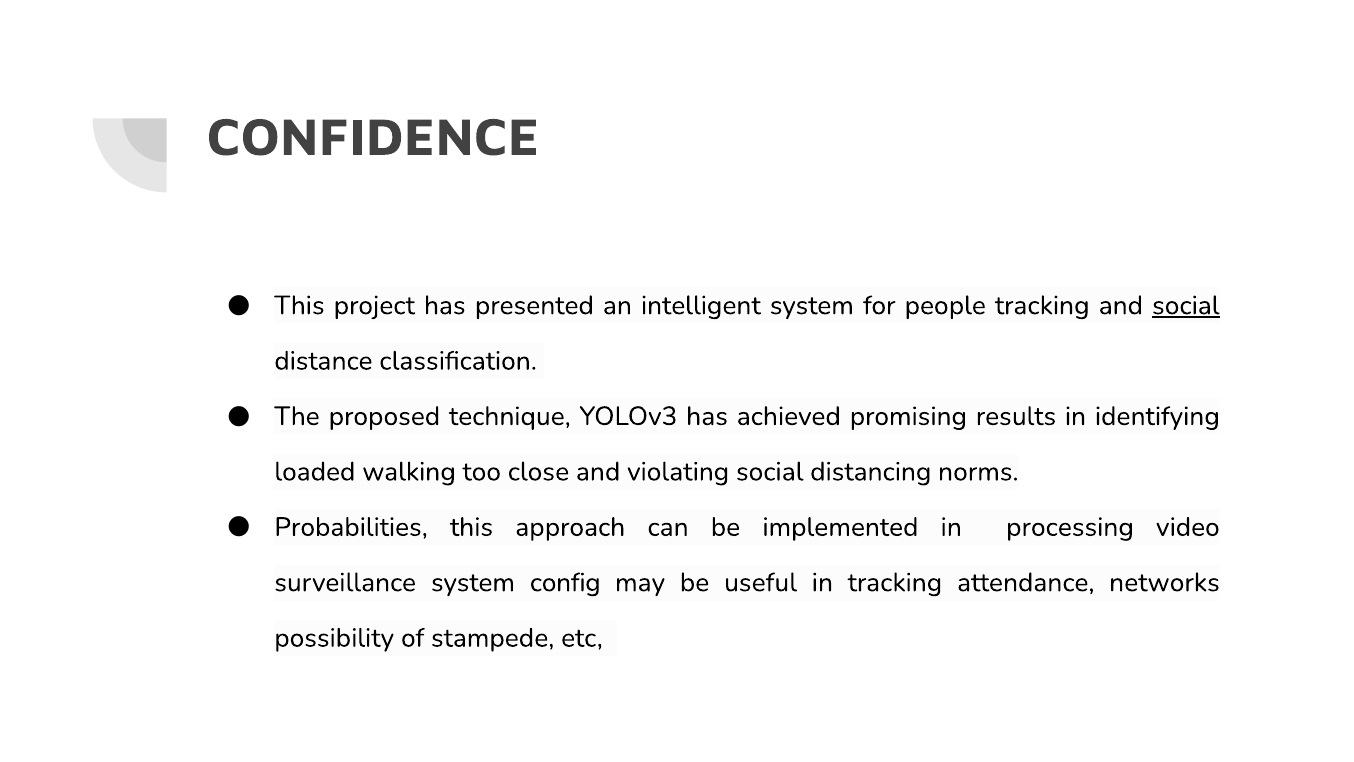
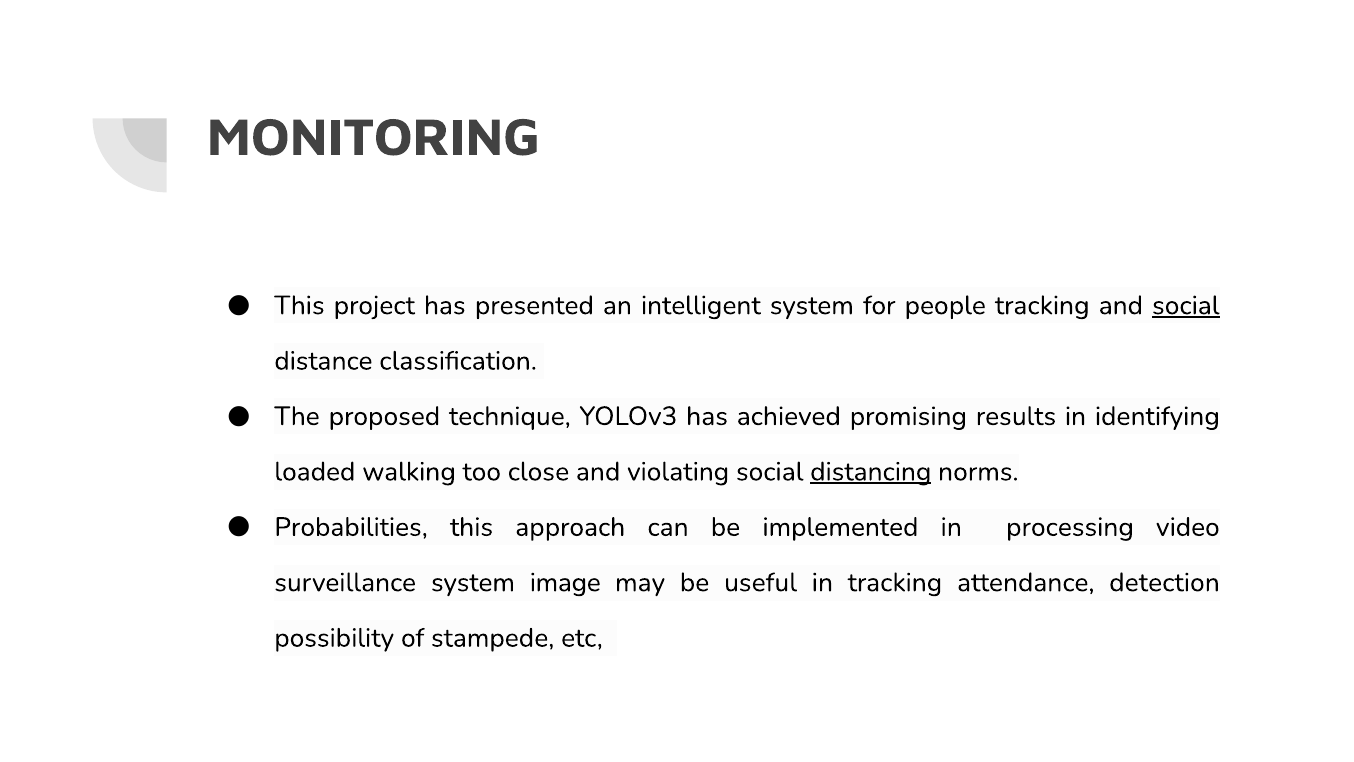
CONFIDENCE: CONFIDENCE -> MONITORING
distancing underline: none -> present
config: config -> image
networks: networks -> detection
